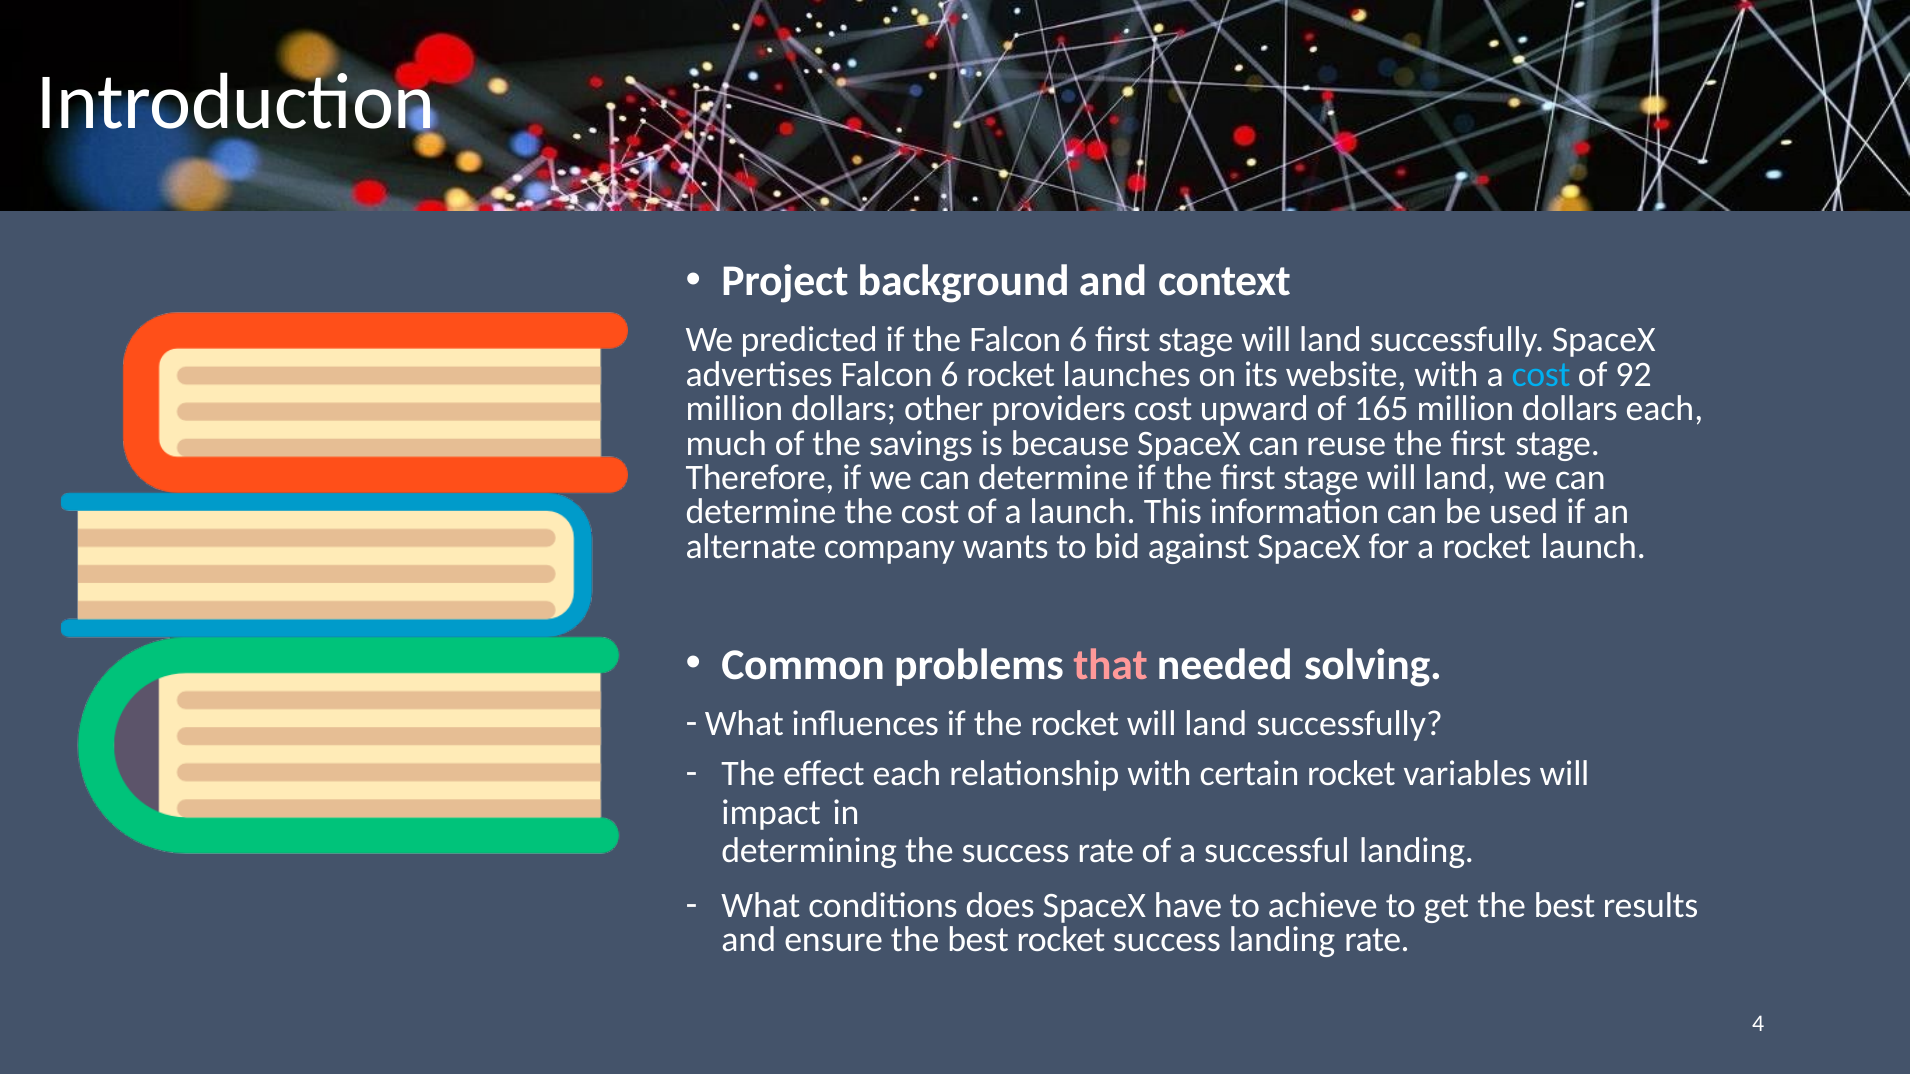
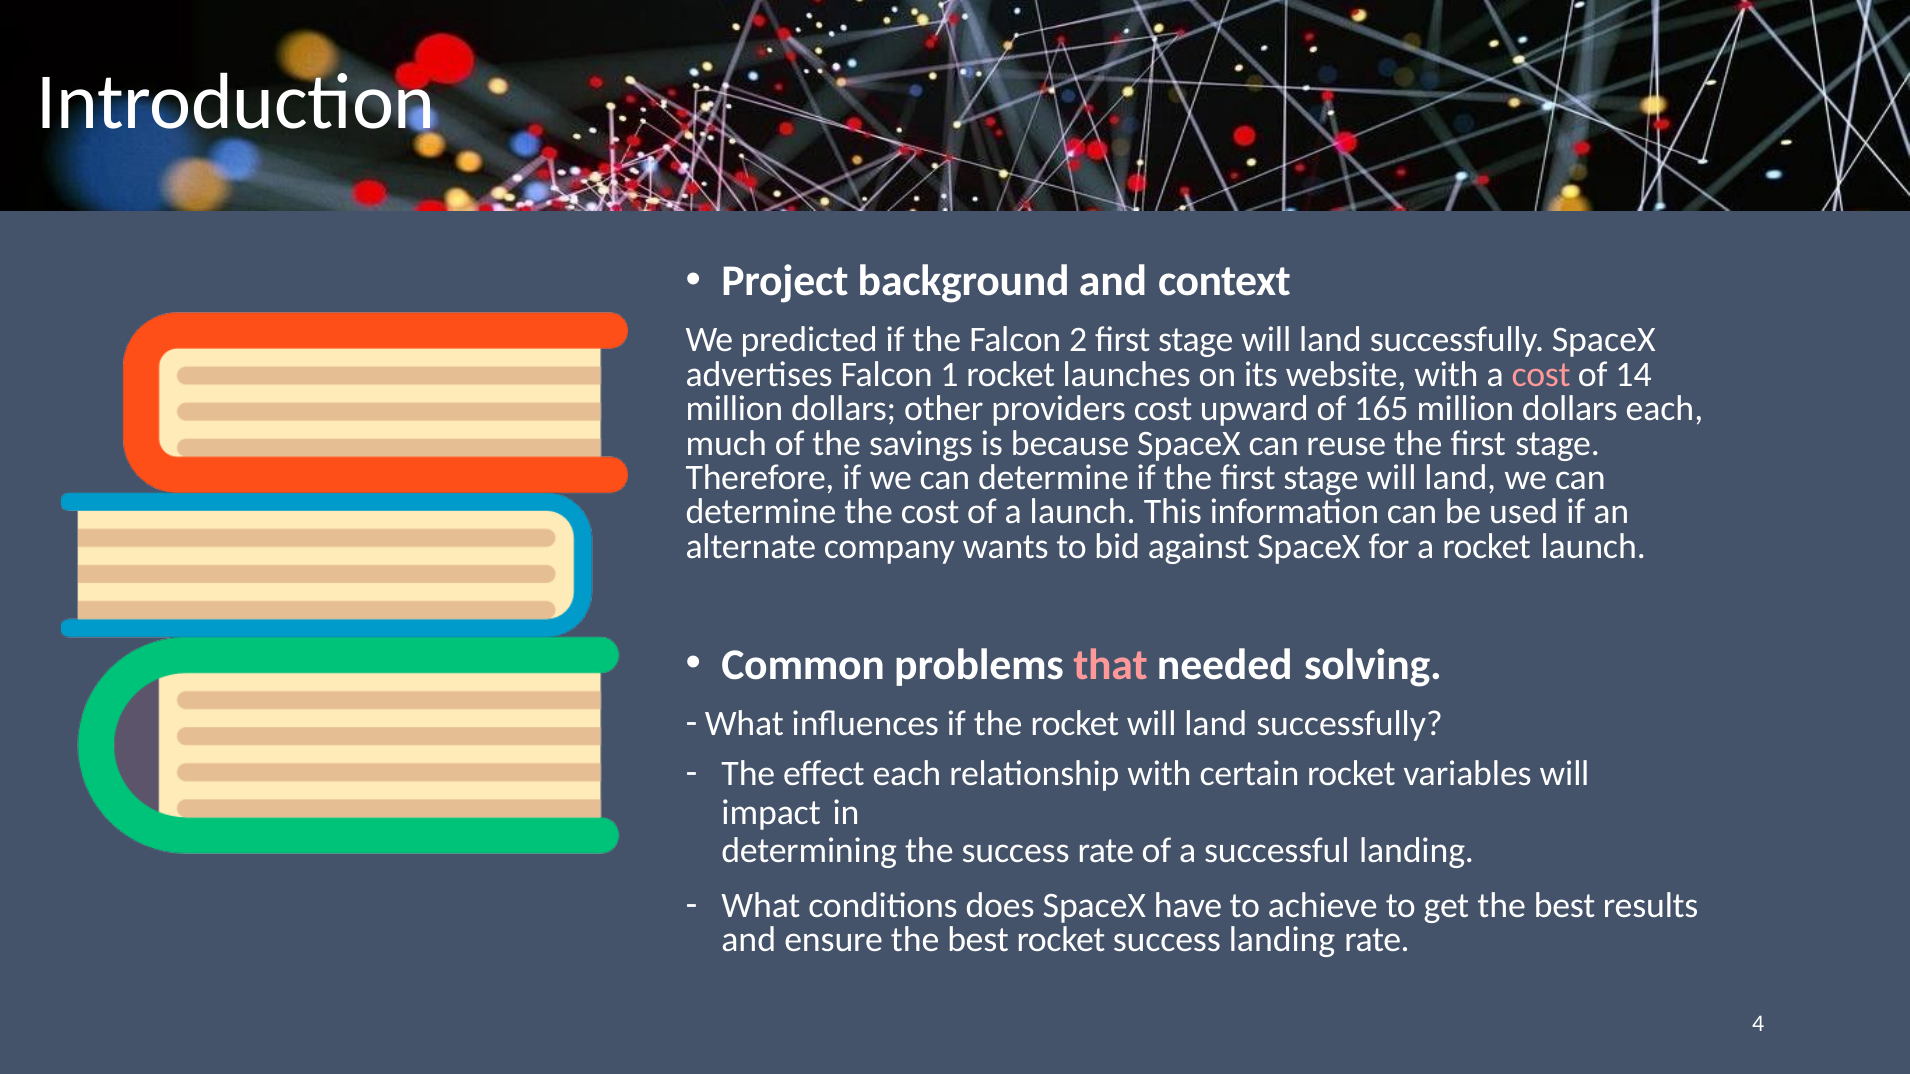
the Falcon 6: 6 -> 2
advertises Falcon 6: 6 -> 1
cost at (1541, 375) colour: light blue -> pink
92: 92 -> 14
